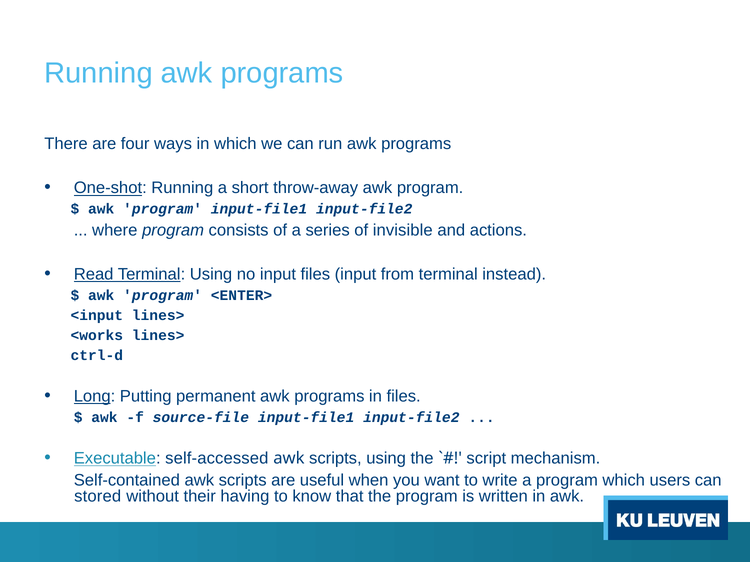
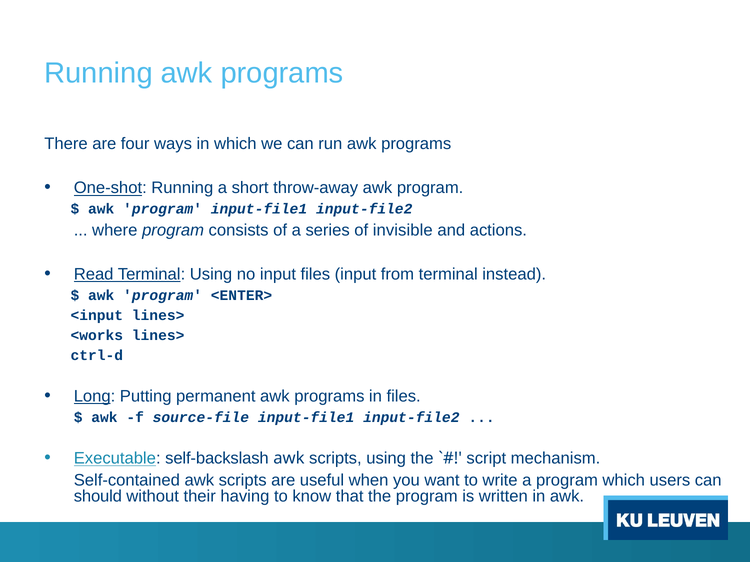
self-accessed: self-accessed -> self-backslash
stored: stored -> should
